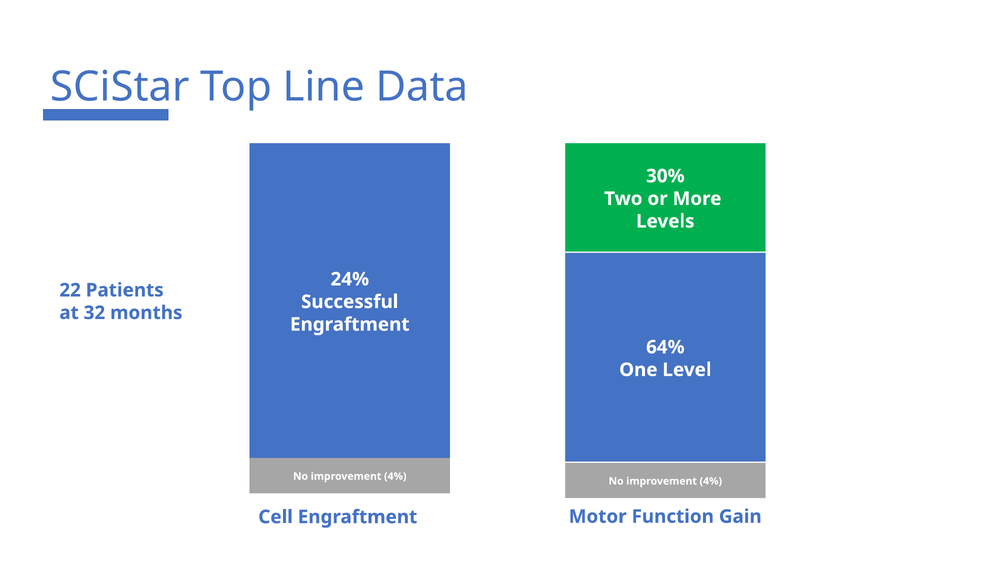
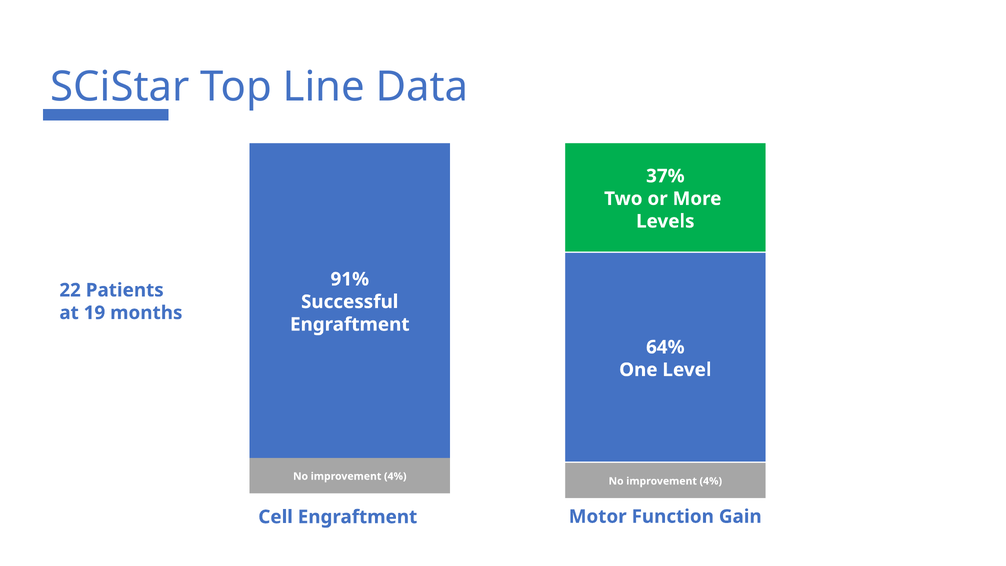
30%: 30% -> 37%
24%: 24% -> 91%
32: 32 -> 19
